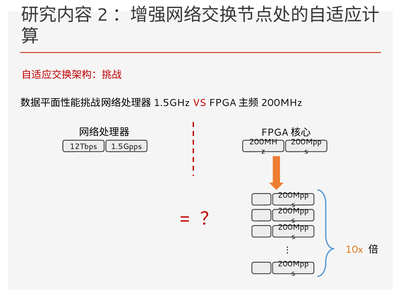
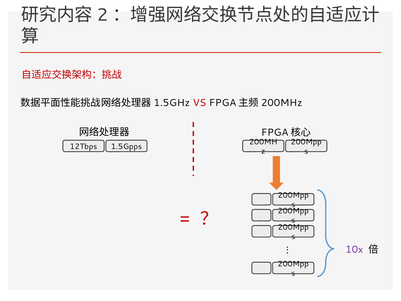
10x colour: orange -> purple
